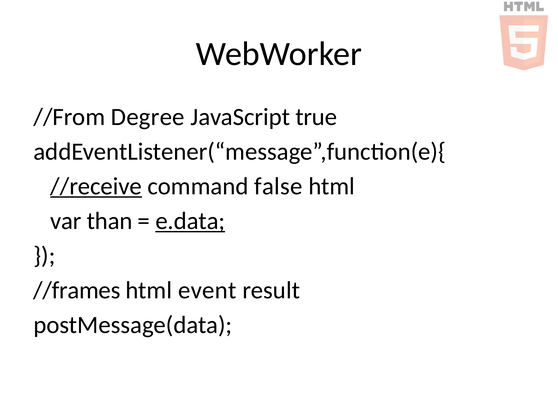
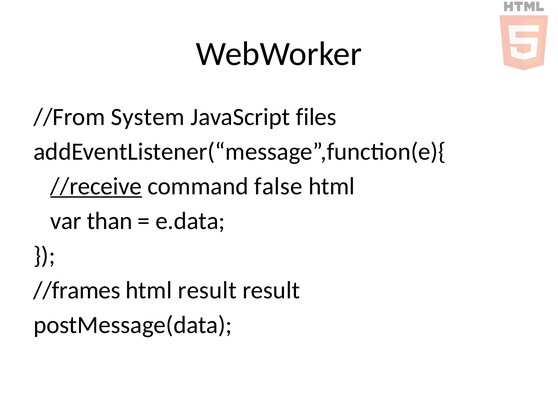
Degree: Degree -> System
true: true -> files
e.data underline: present -> none
html event: event -> result
